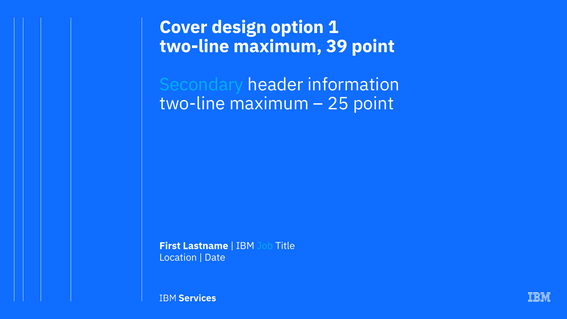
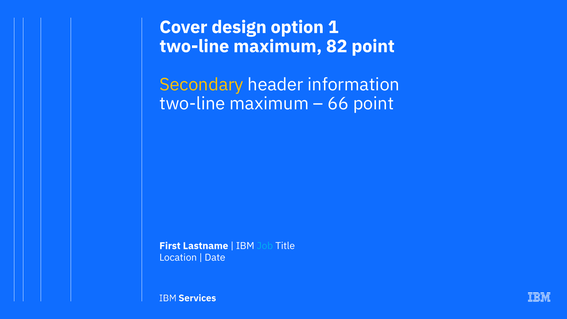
39: 39 -> 82
Secondary colour: light blue -> yellow
25: 25 -> 66
